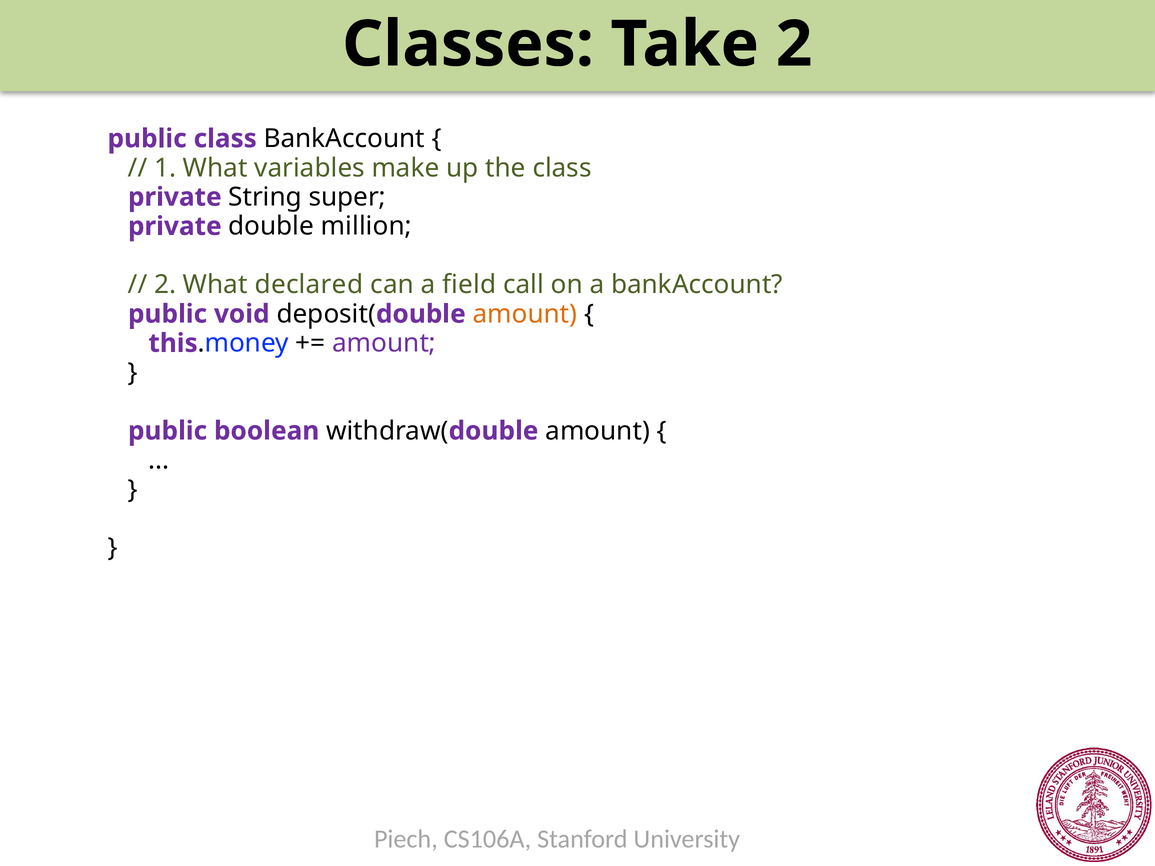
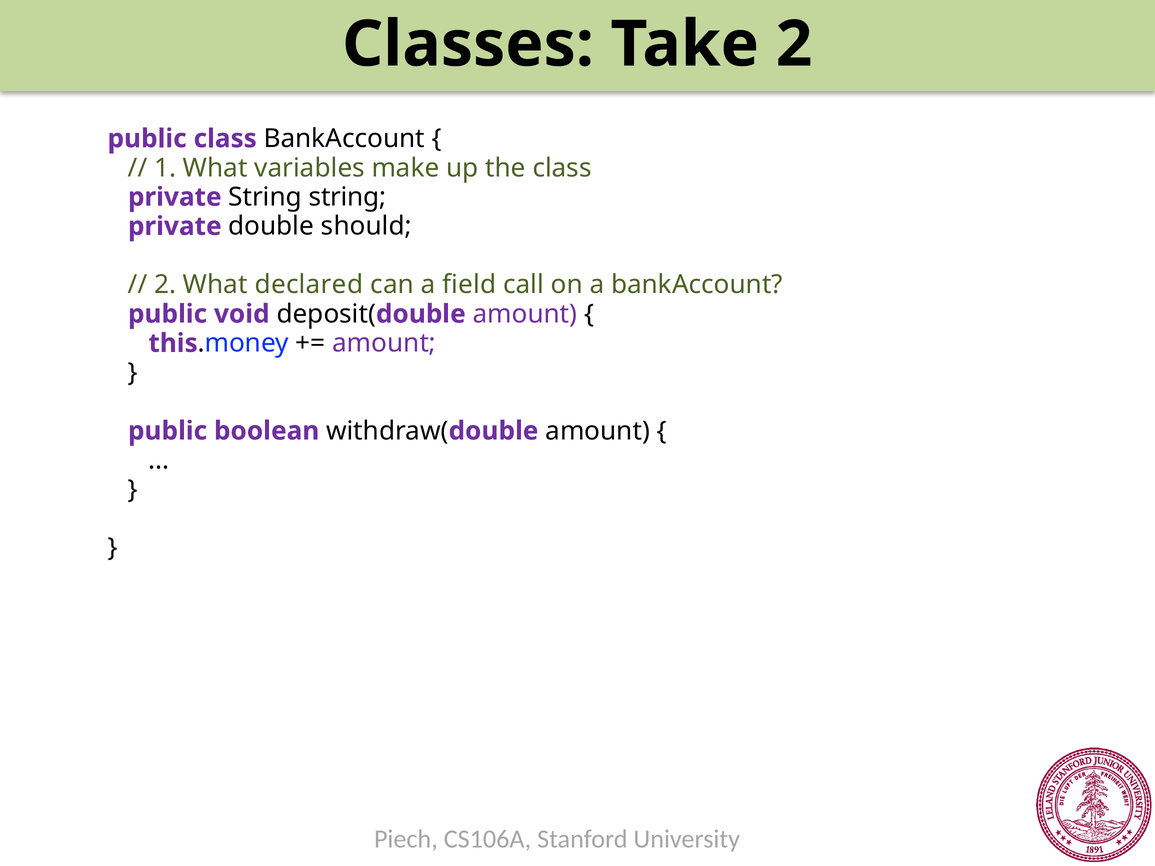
String super: super -> string
million: million -> should
amount at (525, 314) colour: orange -> purple
